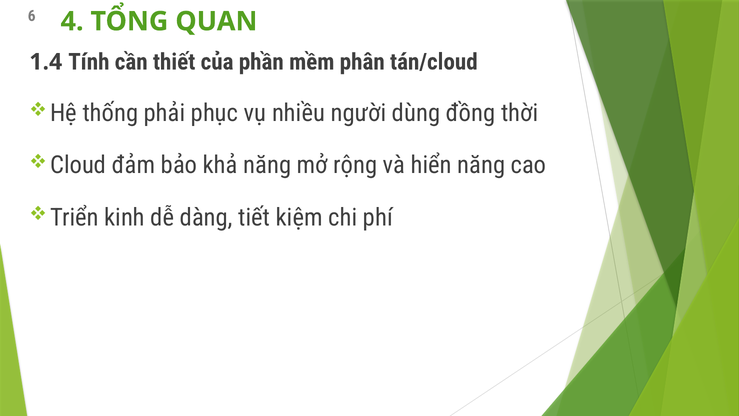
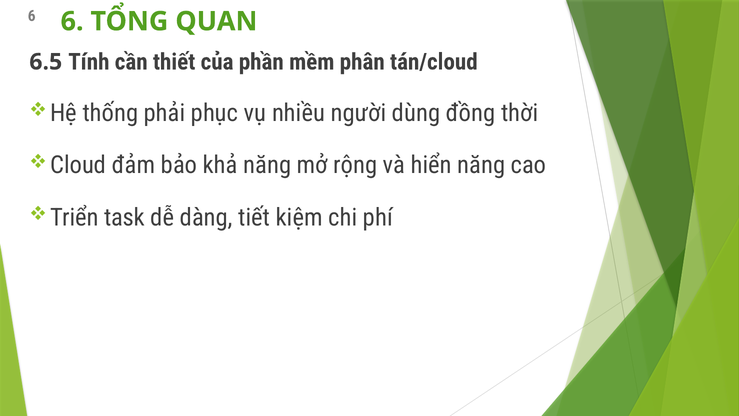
6 4: 4 -> 6
1.4: 1.4 -> 6.5
kinh: kinh -> task
